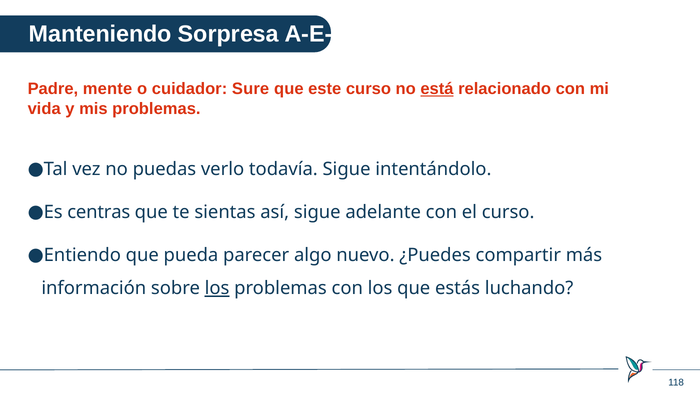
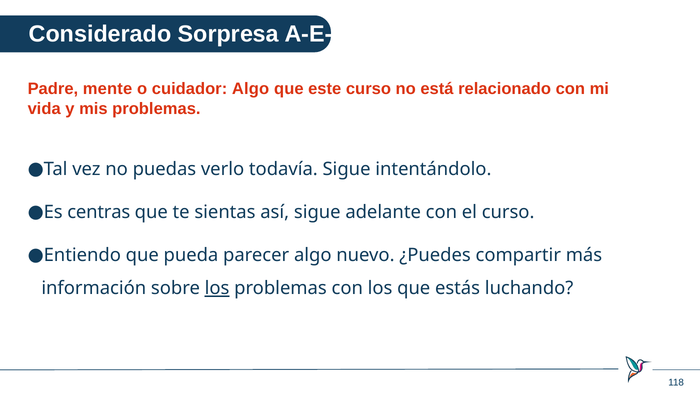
Manteniendo: Manteniendo -> Considerado
cuidador Sure: Sure -> Algo
está underline: present -> none
